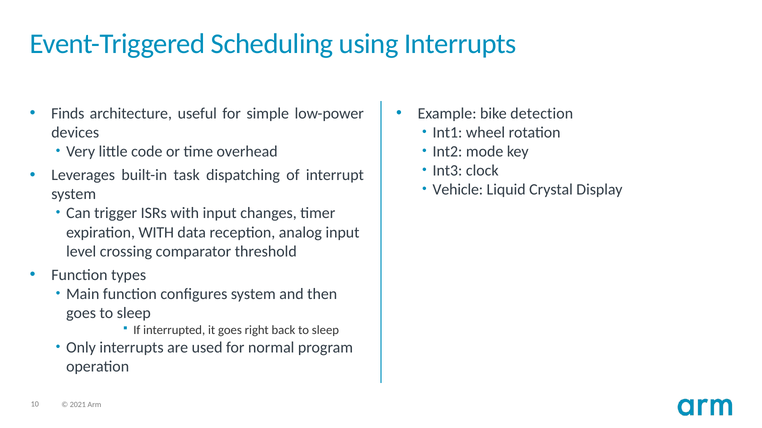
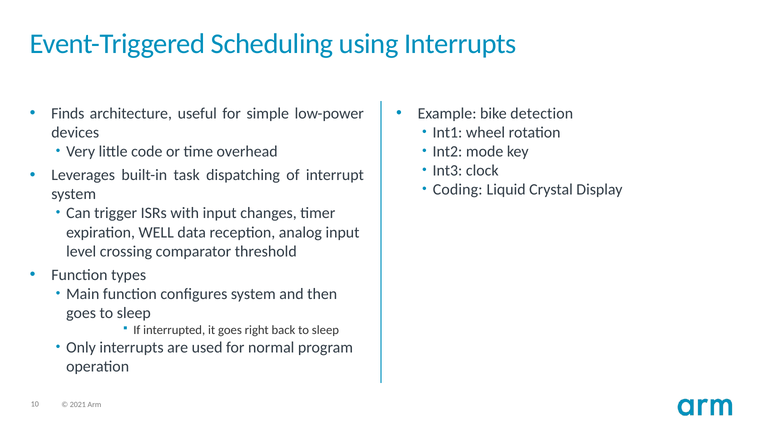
Vehicle: Vehicle -> Coding
expiration WITH: WITH -> WELL
